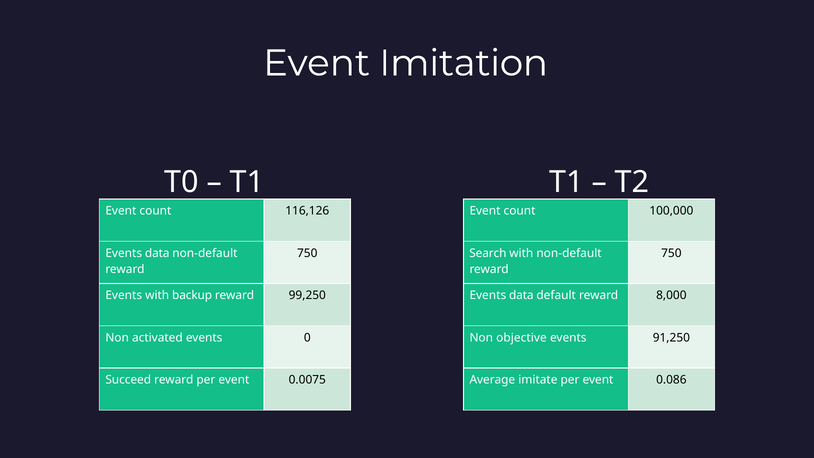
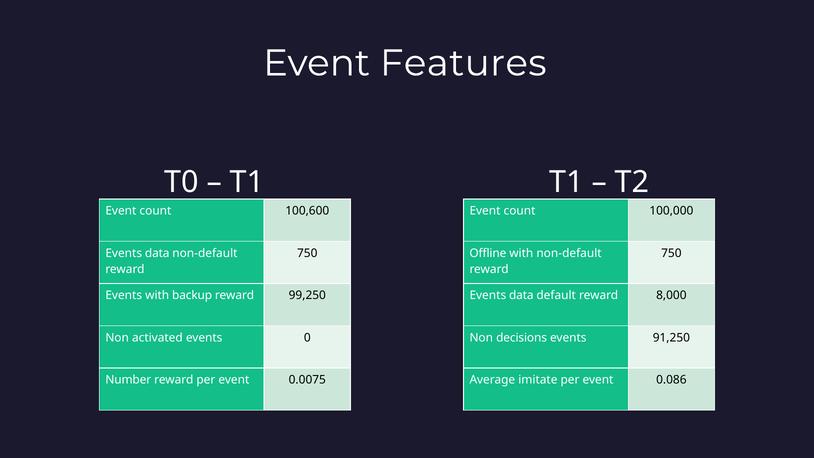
Imitation: Imitation -> Features
116,126: 116,126 -> 100,600
Search: Search -> Offline
objective: objective -> decisions
Succeed: Succeed -> Number
